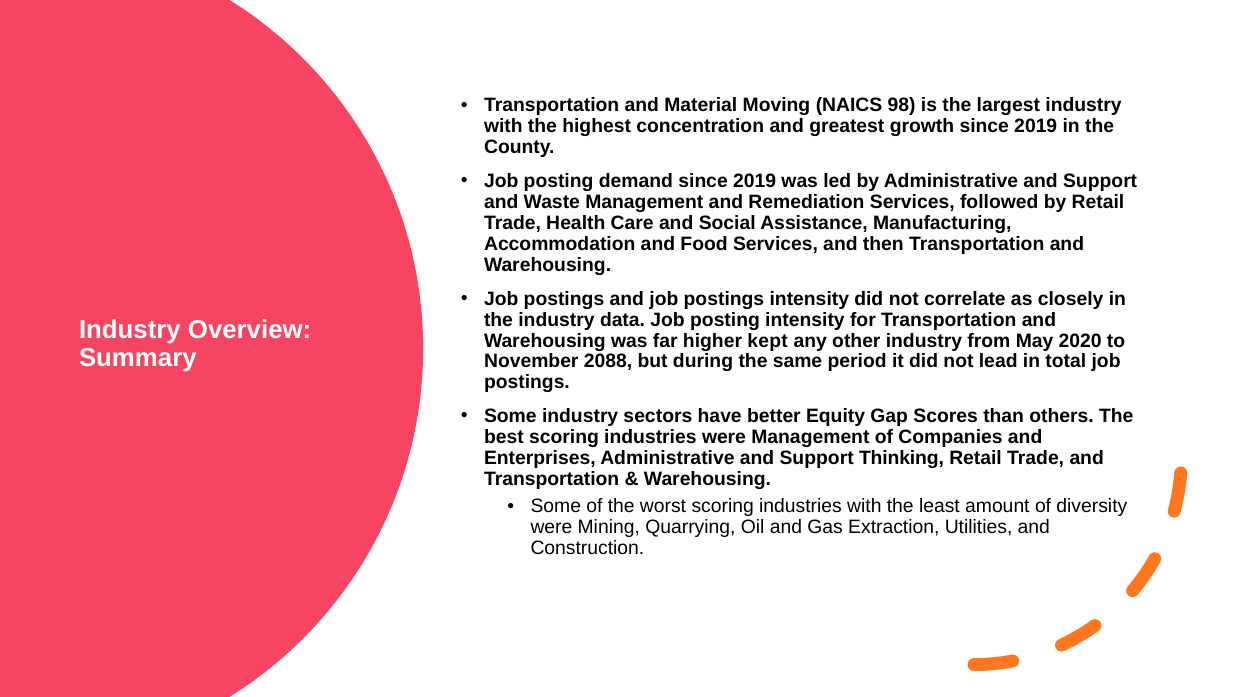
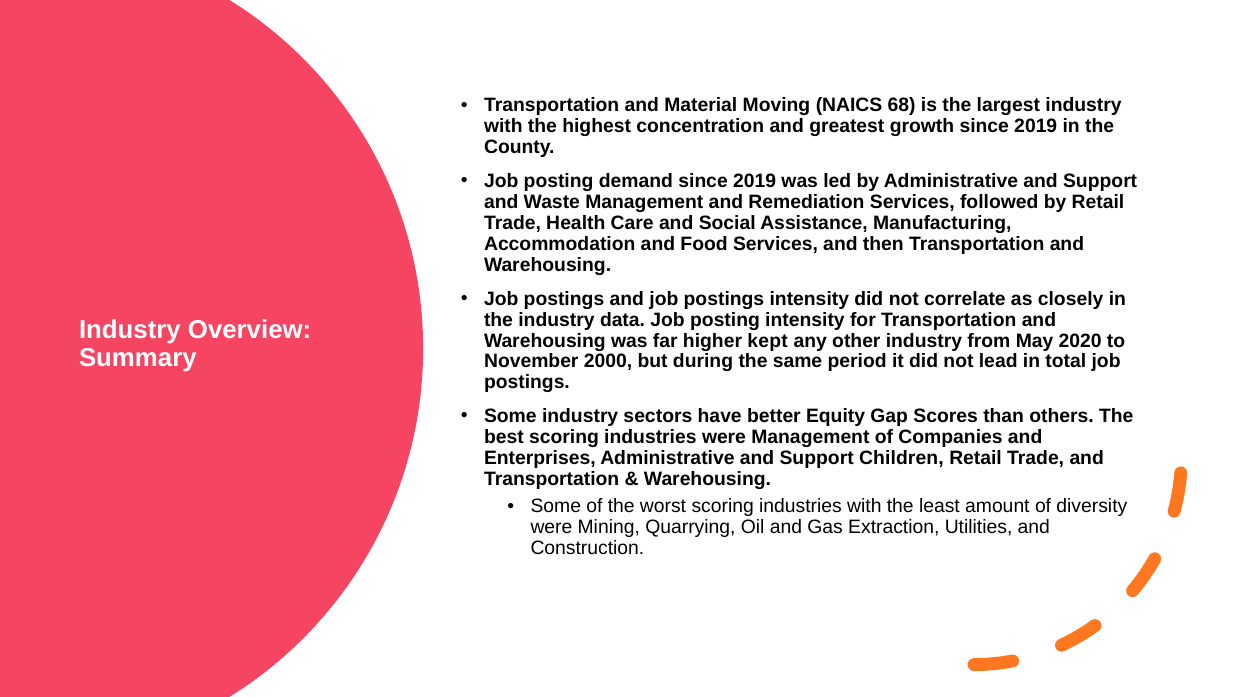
98: 98 -> 68
2088: 2088 -> 2000
Thinking: Thinking -> Children
